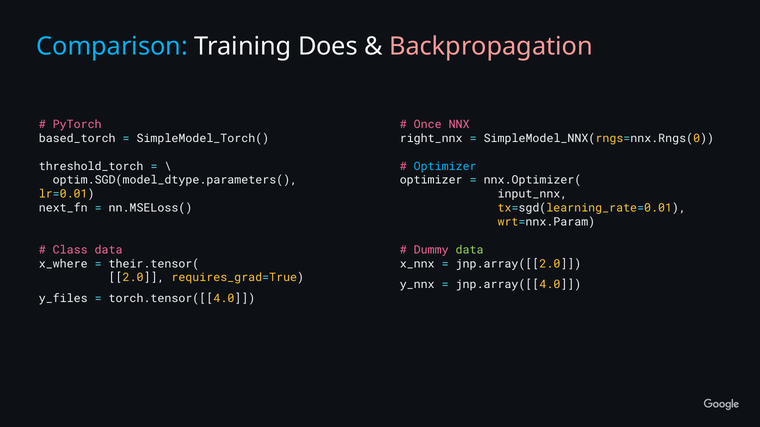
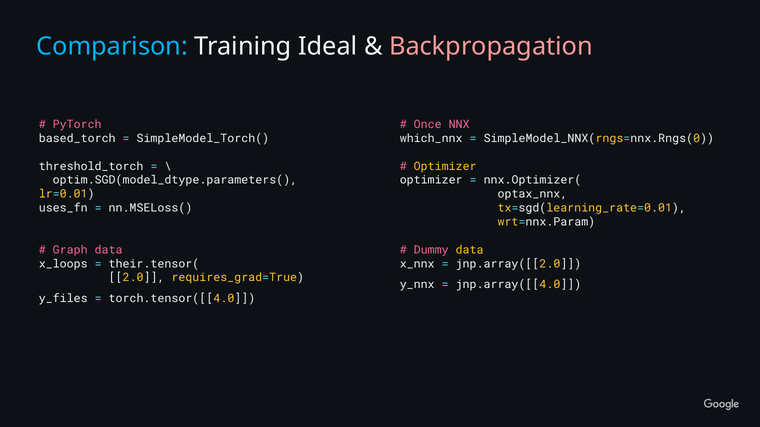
Does: Does -> Ideal
right_nnx: right_nnx -> which_nnx
Optimizer at (445, 166) colour: light blue -> yellow
input_nnx: input_nnx -> optax_nnx
next_fn: next_fn -> uses_fn
Class: Class -> Graph
data at (470, 250) colour: light green -> yellow
x_where: x_where -> x_loops
